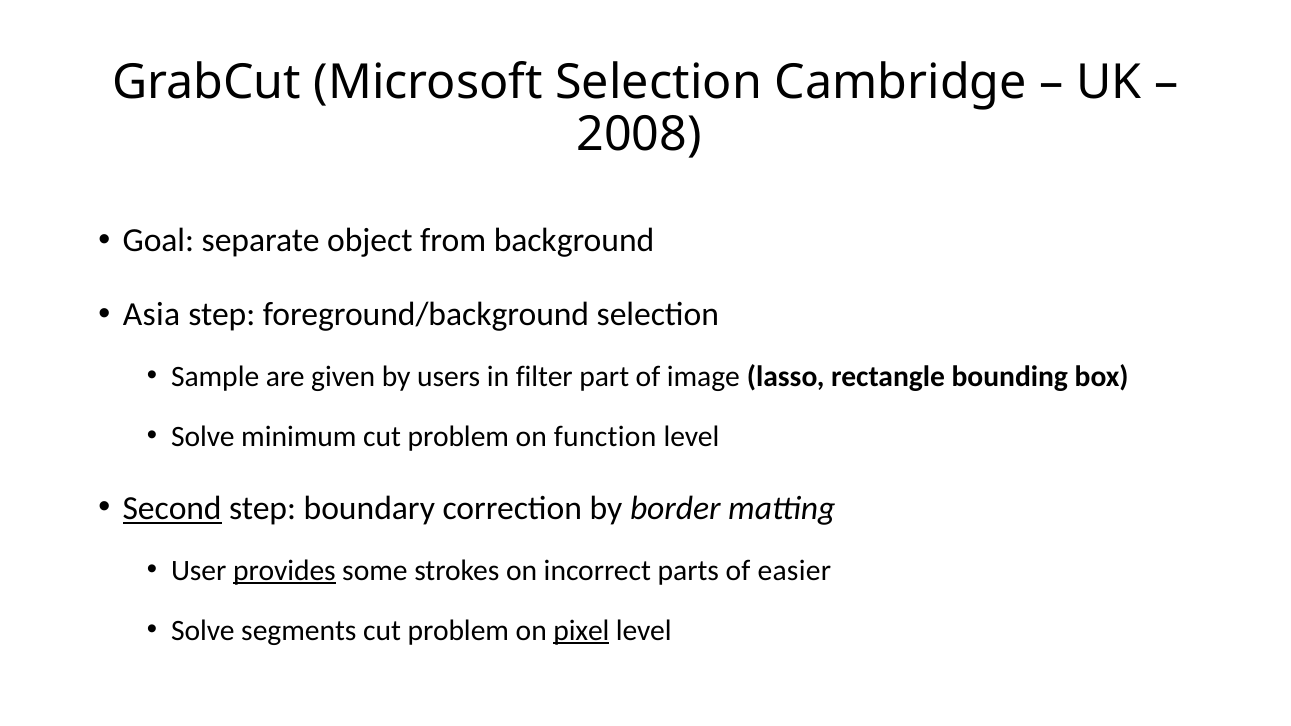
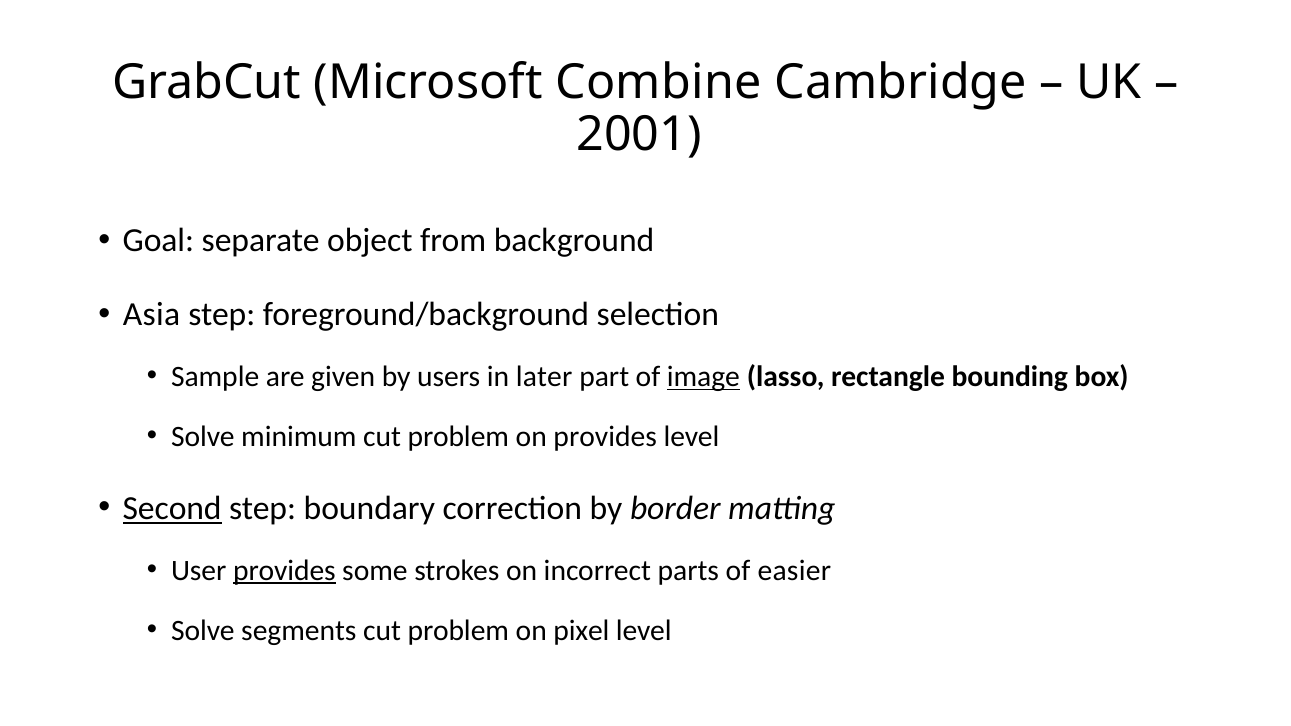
Microsoft Selection: Selection -> Combine
2008: 2008 -> 2001
filter: filter -> later
image underline: none -> present
on function: function -> provides
pixel underline: present -> none
